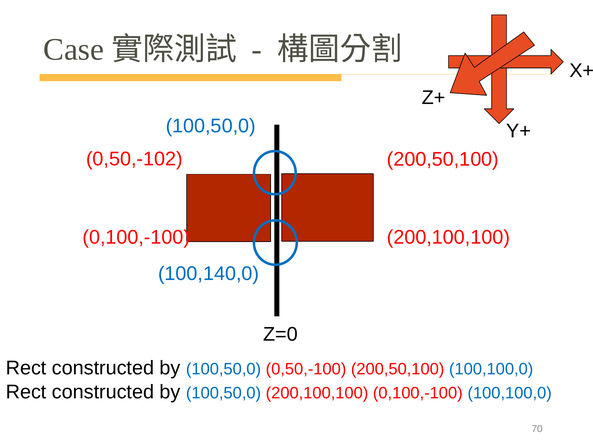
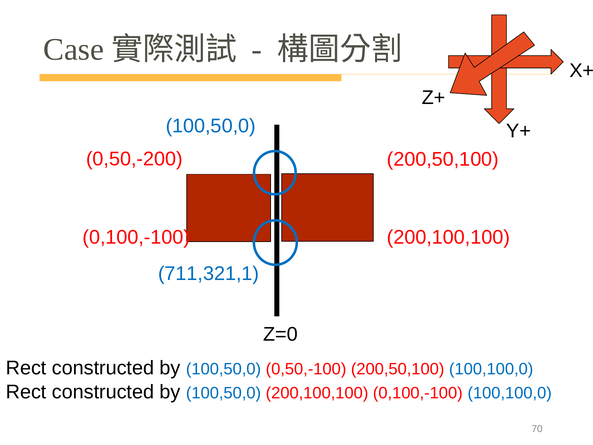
0,50,-102: 0,50,-102 -> 0,50,-200
100,140,0: 100,140,0 -> 711,321,1
